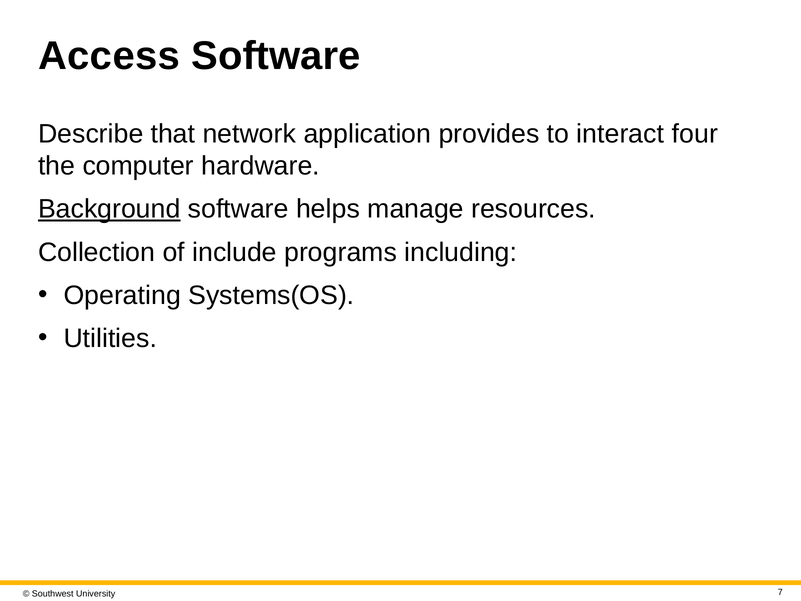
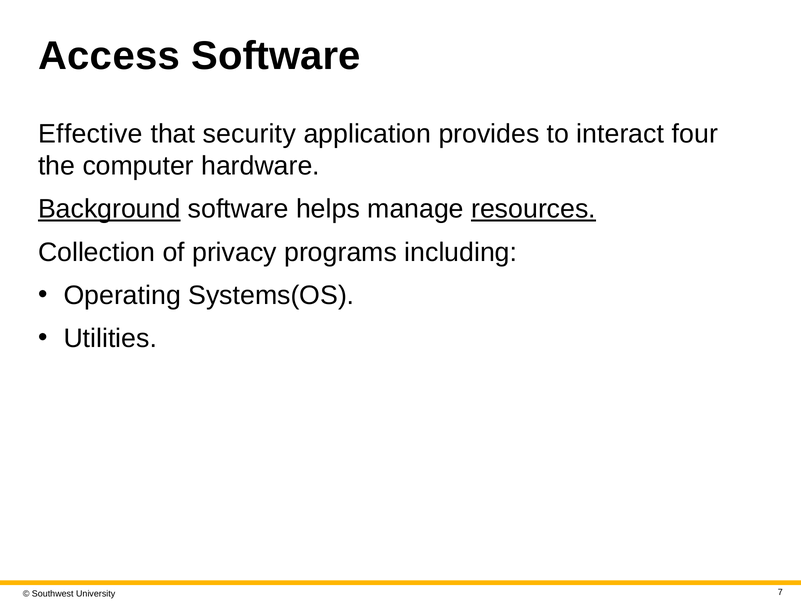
Describe: Describe -> Effective
network: network -> security
resources underline: none -> present
include: include -> privacy
